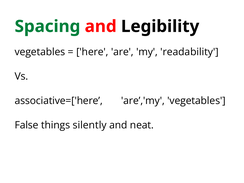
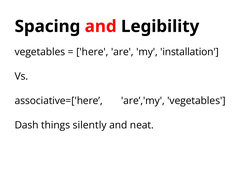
Spacing colour: green -> black
readability: readability -> installation
False: False -> Dash
